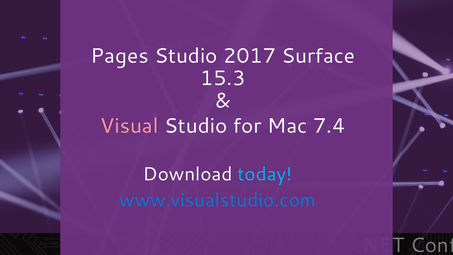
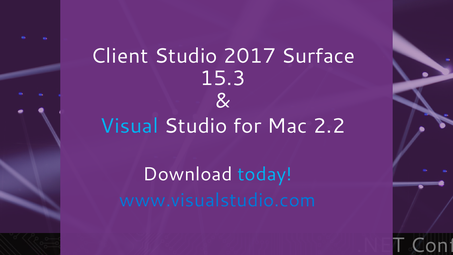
Pages: Pages -> Client
Visual colour: pink -> light blue
7.4: 7.4 -> 2.2
